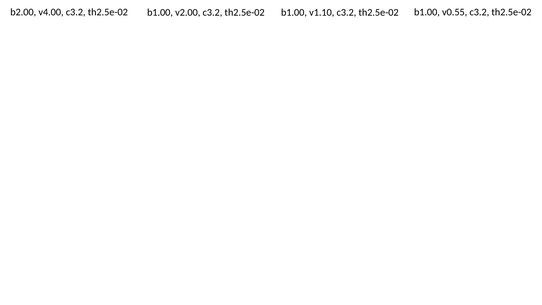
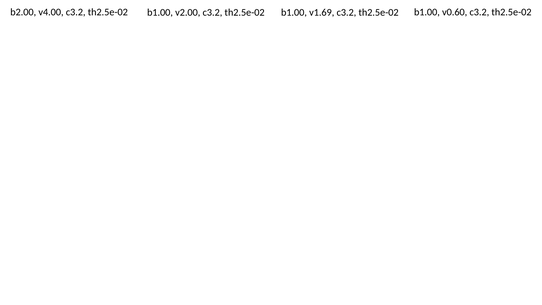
v0.55: v0.55 -> v0.60
v1.10: v1.10 -> v1.69
